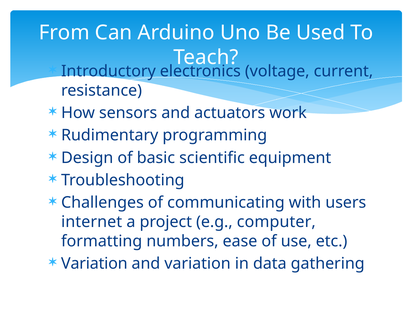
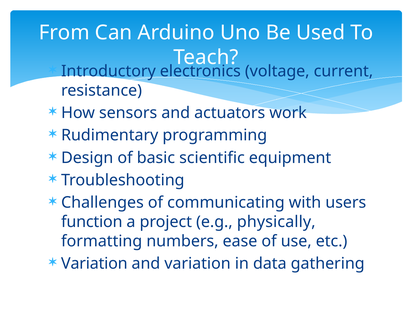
internet: internet -> function
computer: computer -> physically
